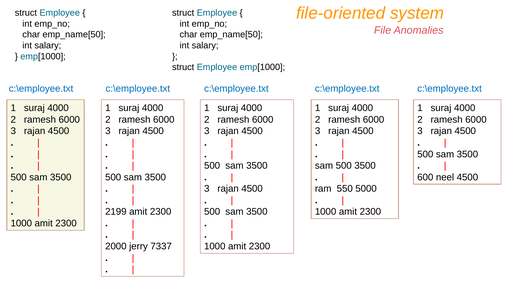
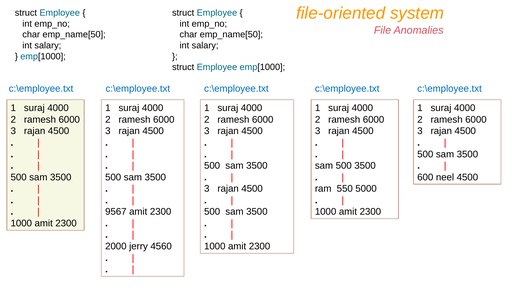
2199: 2199 -> 9567
7337: 7337 -> 4560
